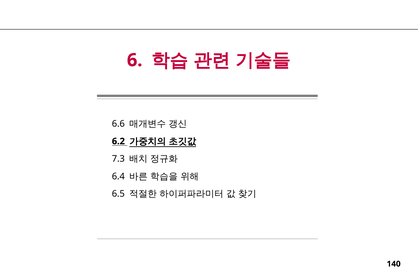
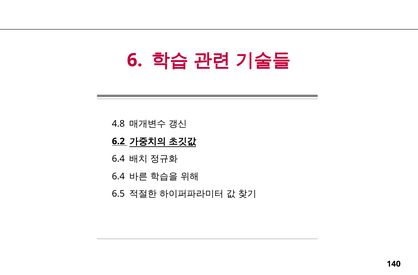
6.6: 6.6 -> 4.8
7.3 at (118, 159): 7.3 -> 6.4
